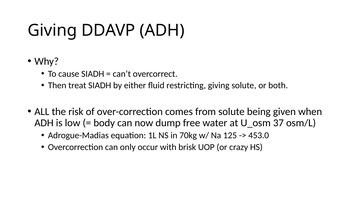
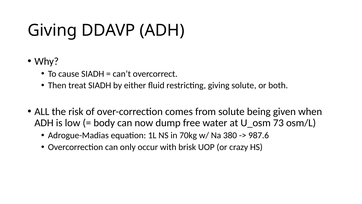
37: 37 -> 73
125: 125 -> 380
453.0: 453.0 -> 987.6
